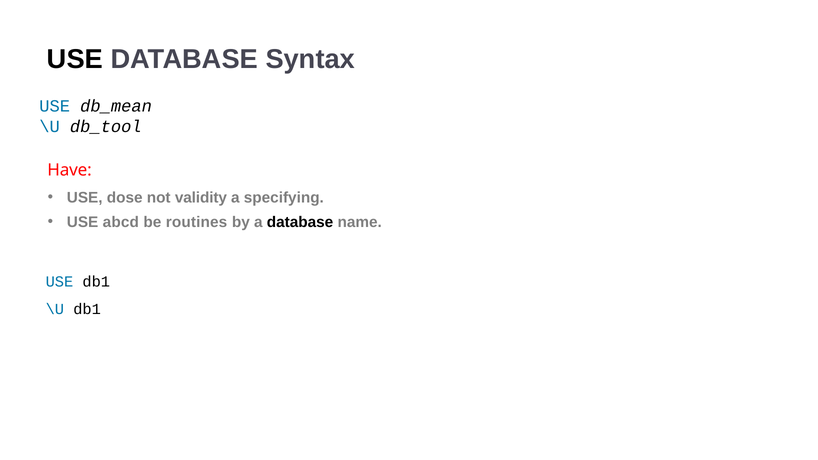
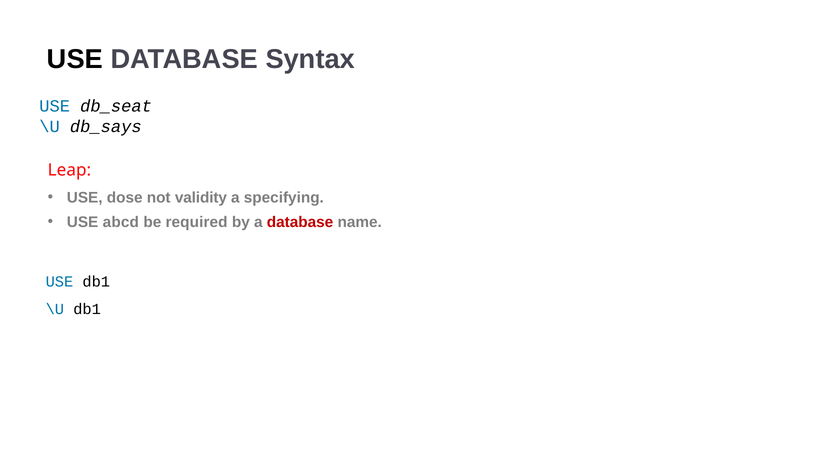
db_mean: db_mean -> db_seat
db_tool: db_tool -> db_says
Have: Have -> Leap
routines: routines -> required
database at (300, 222) colour: black -> red
